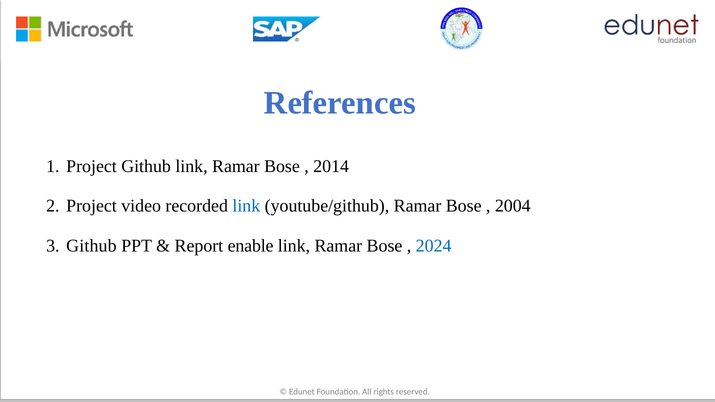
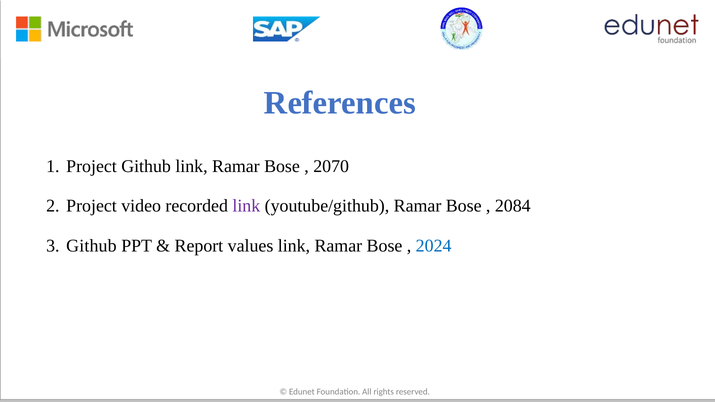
2014: 2014 -> 2070
link at (246, 206) colour: blue -> purple
2004: 2004 -> 2084
enable: enable -> values
